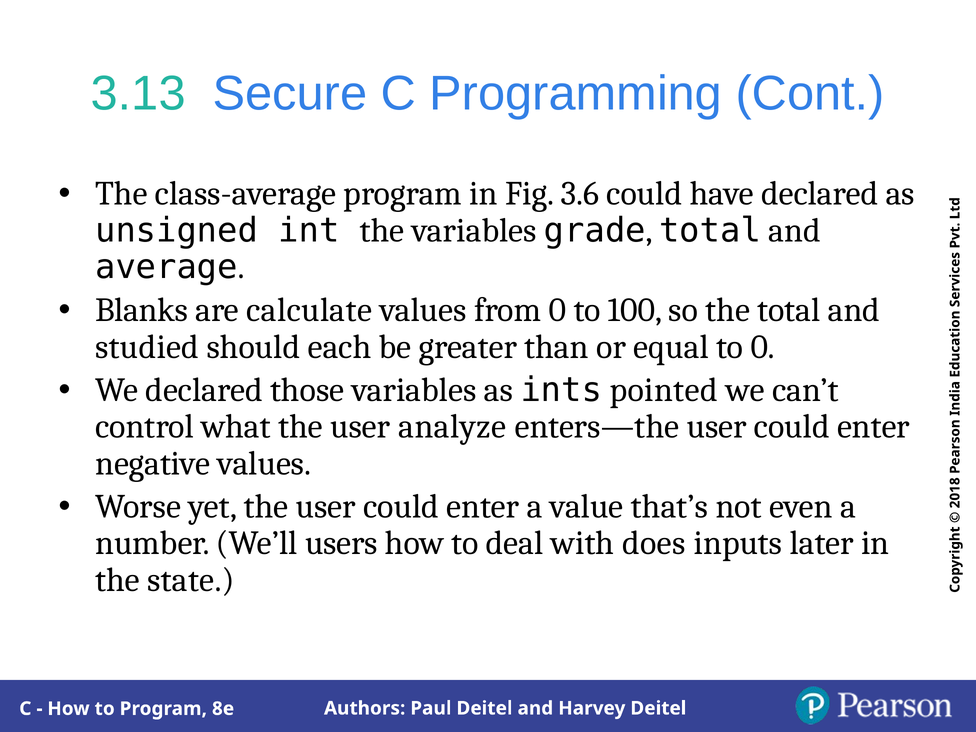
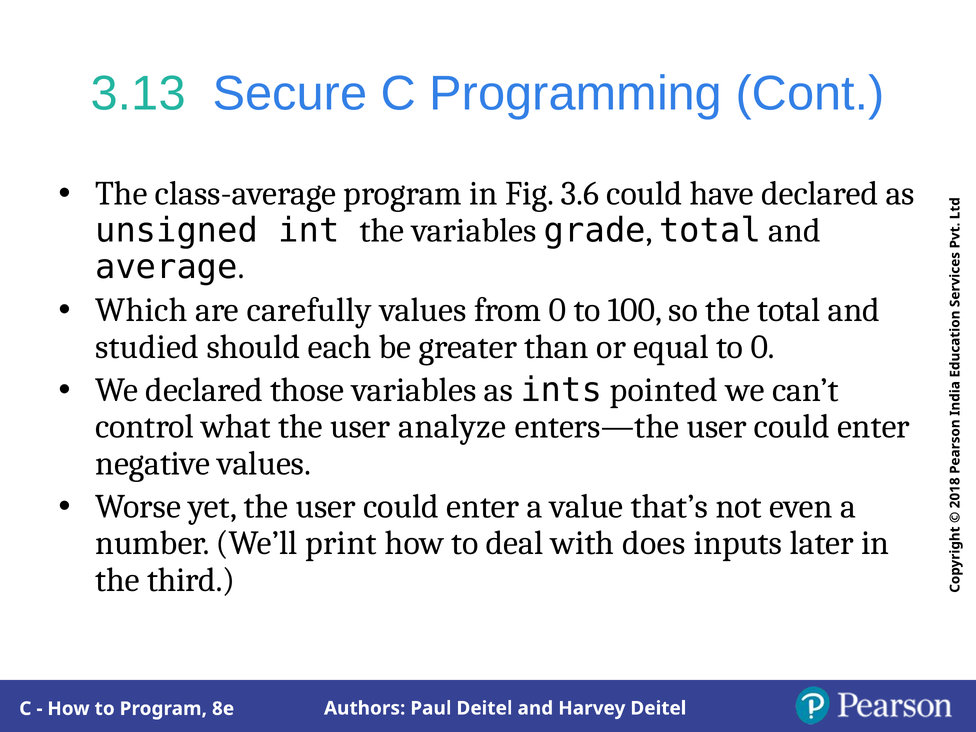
Blanks: Blanks -> Which
calculate: calculate -> carefully
users: users -> print
state: state -> third
